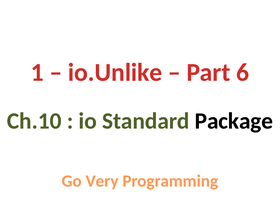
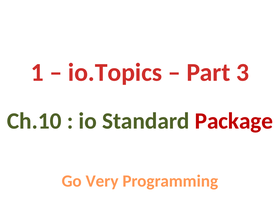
io.Unlike: io.Unlike -> io.Topics
6: 6 -> 3
Package colour: black -> red
